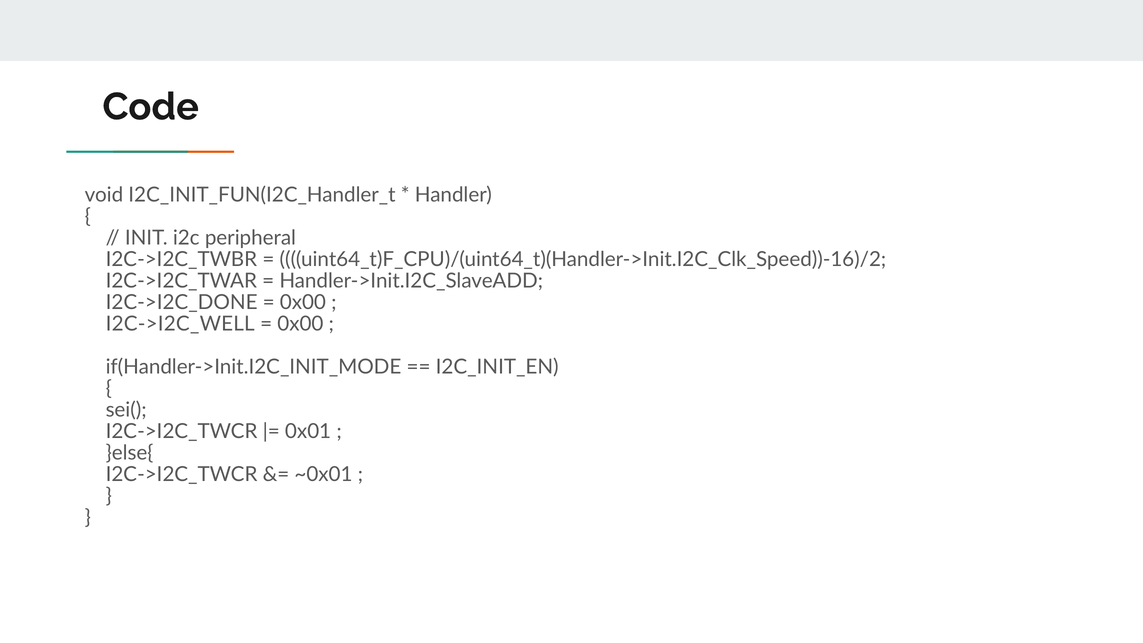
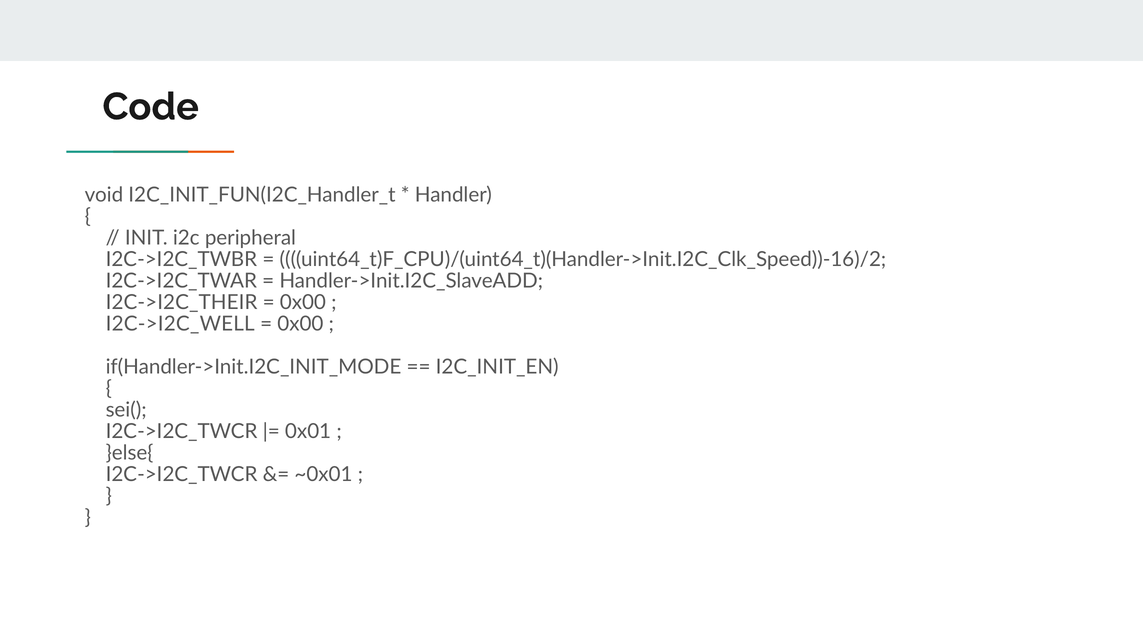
I2C->I2C_DONE: I2C->I2C_DONE -> I2C->I2C_THEIR
